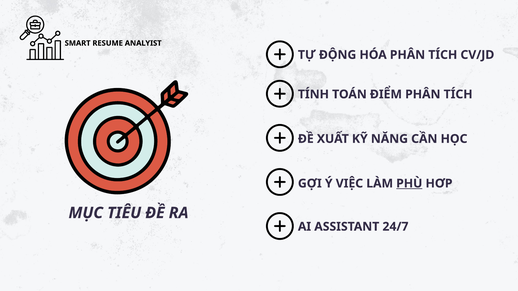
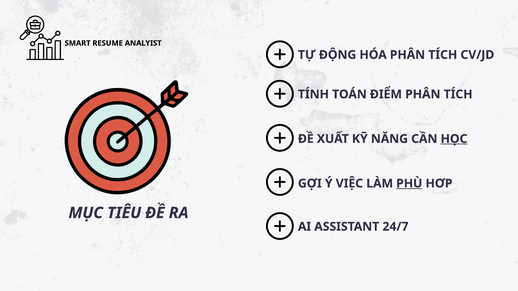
HỌC underline: none -> present
